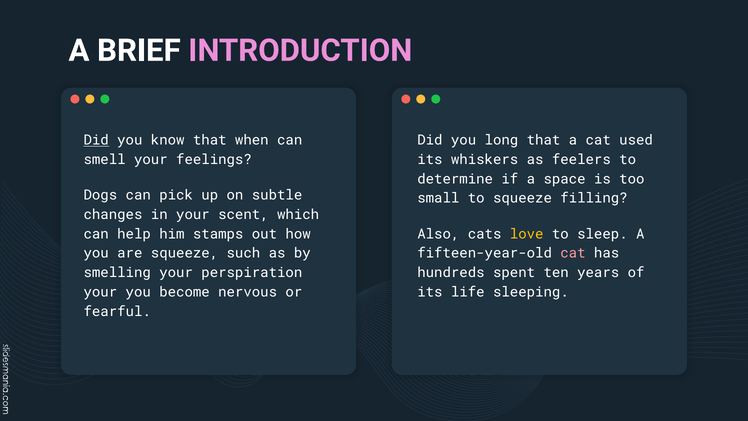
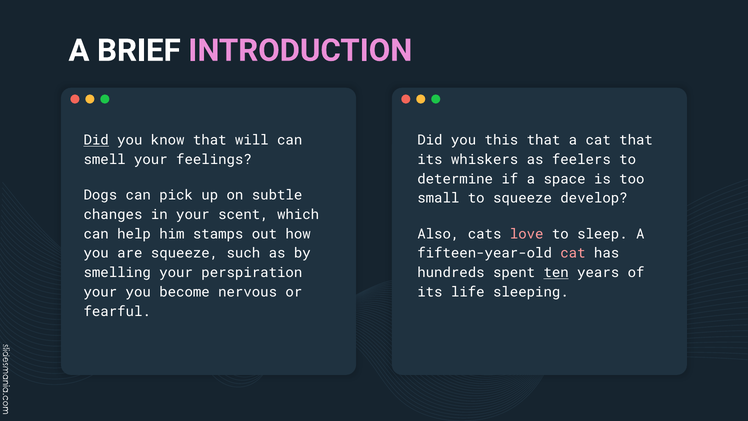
when: when -> will
long: long -> this
cat used: used -> that
filling: filling -> develop
love colour: yellow -> pink
ten underline: none -> present
